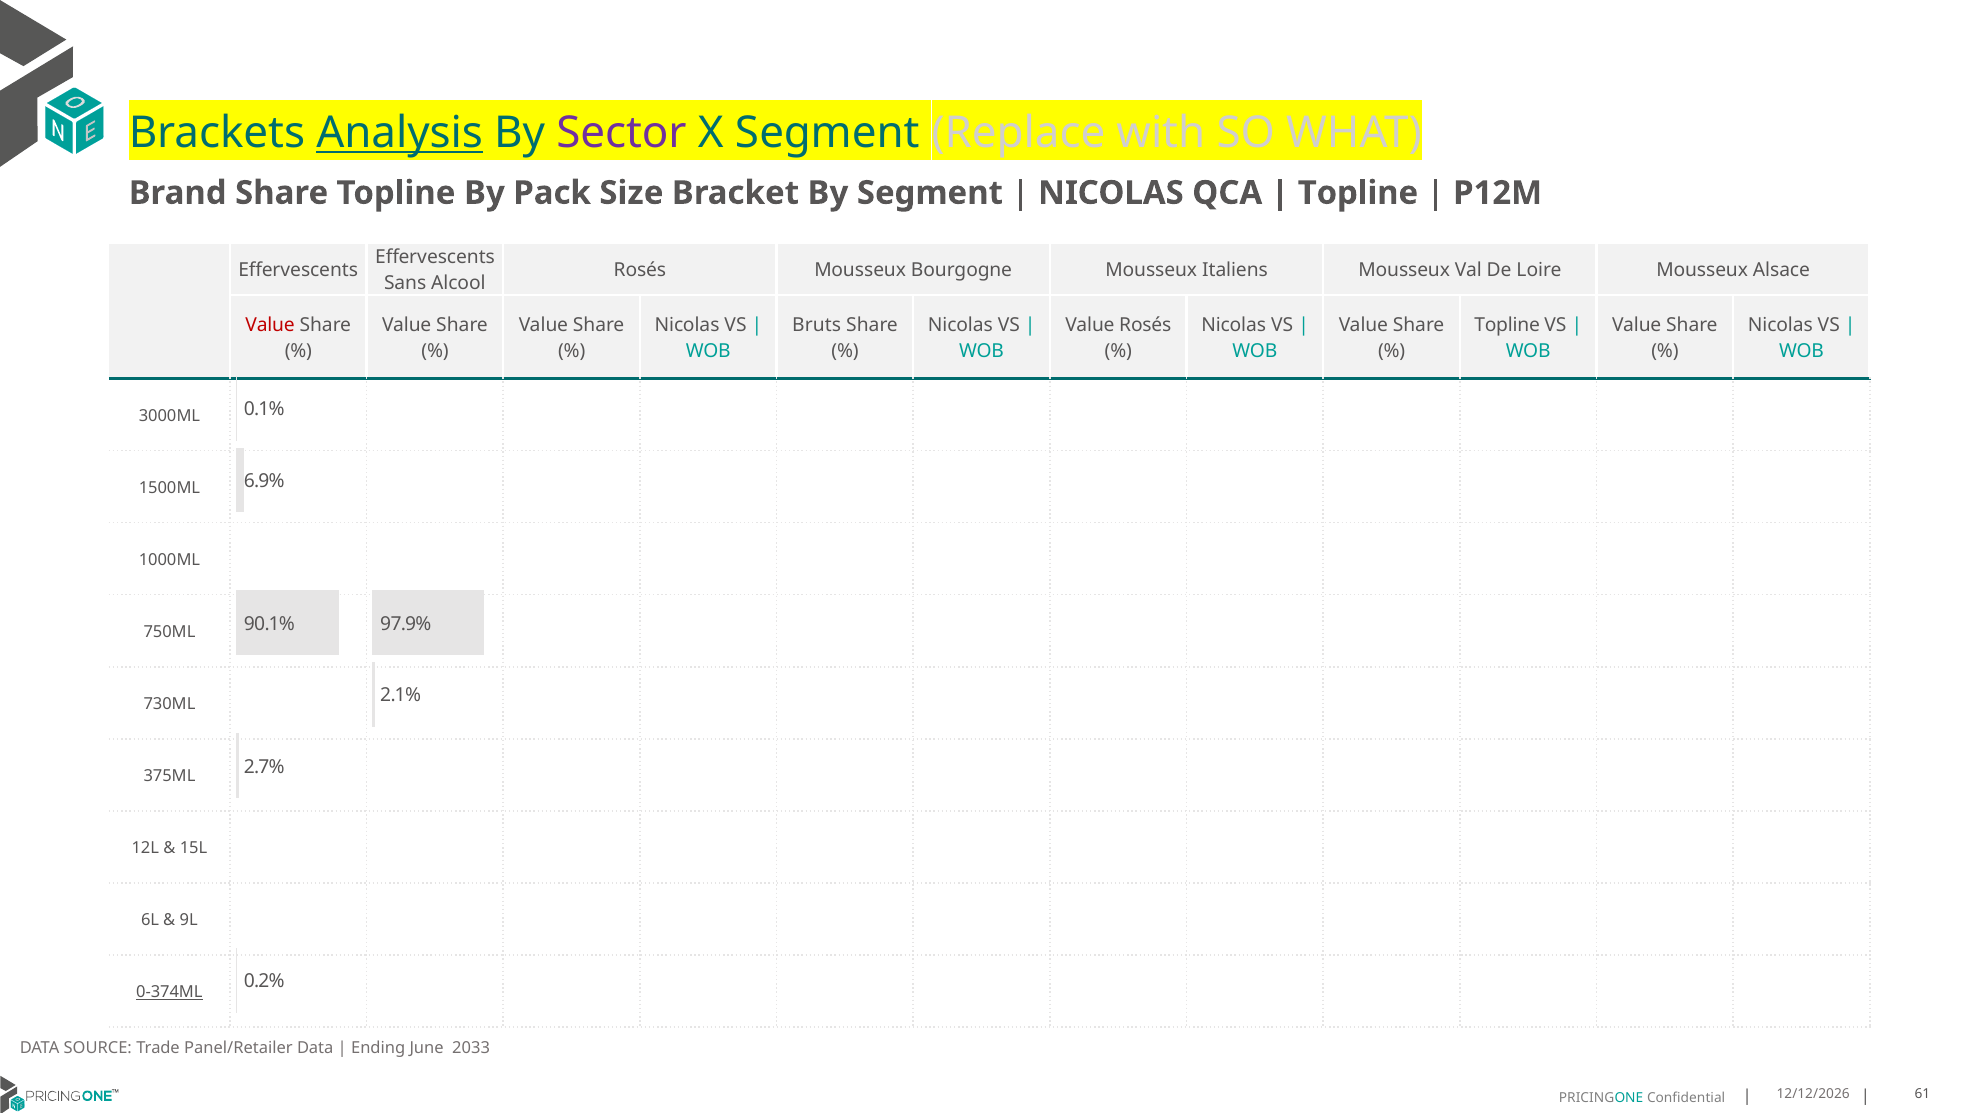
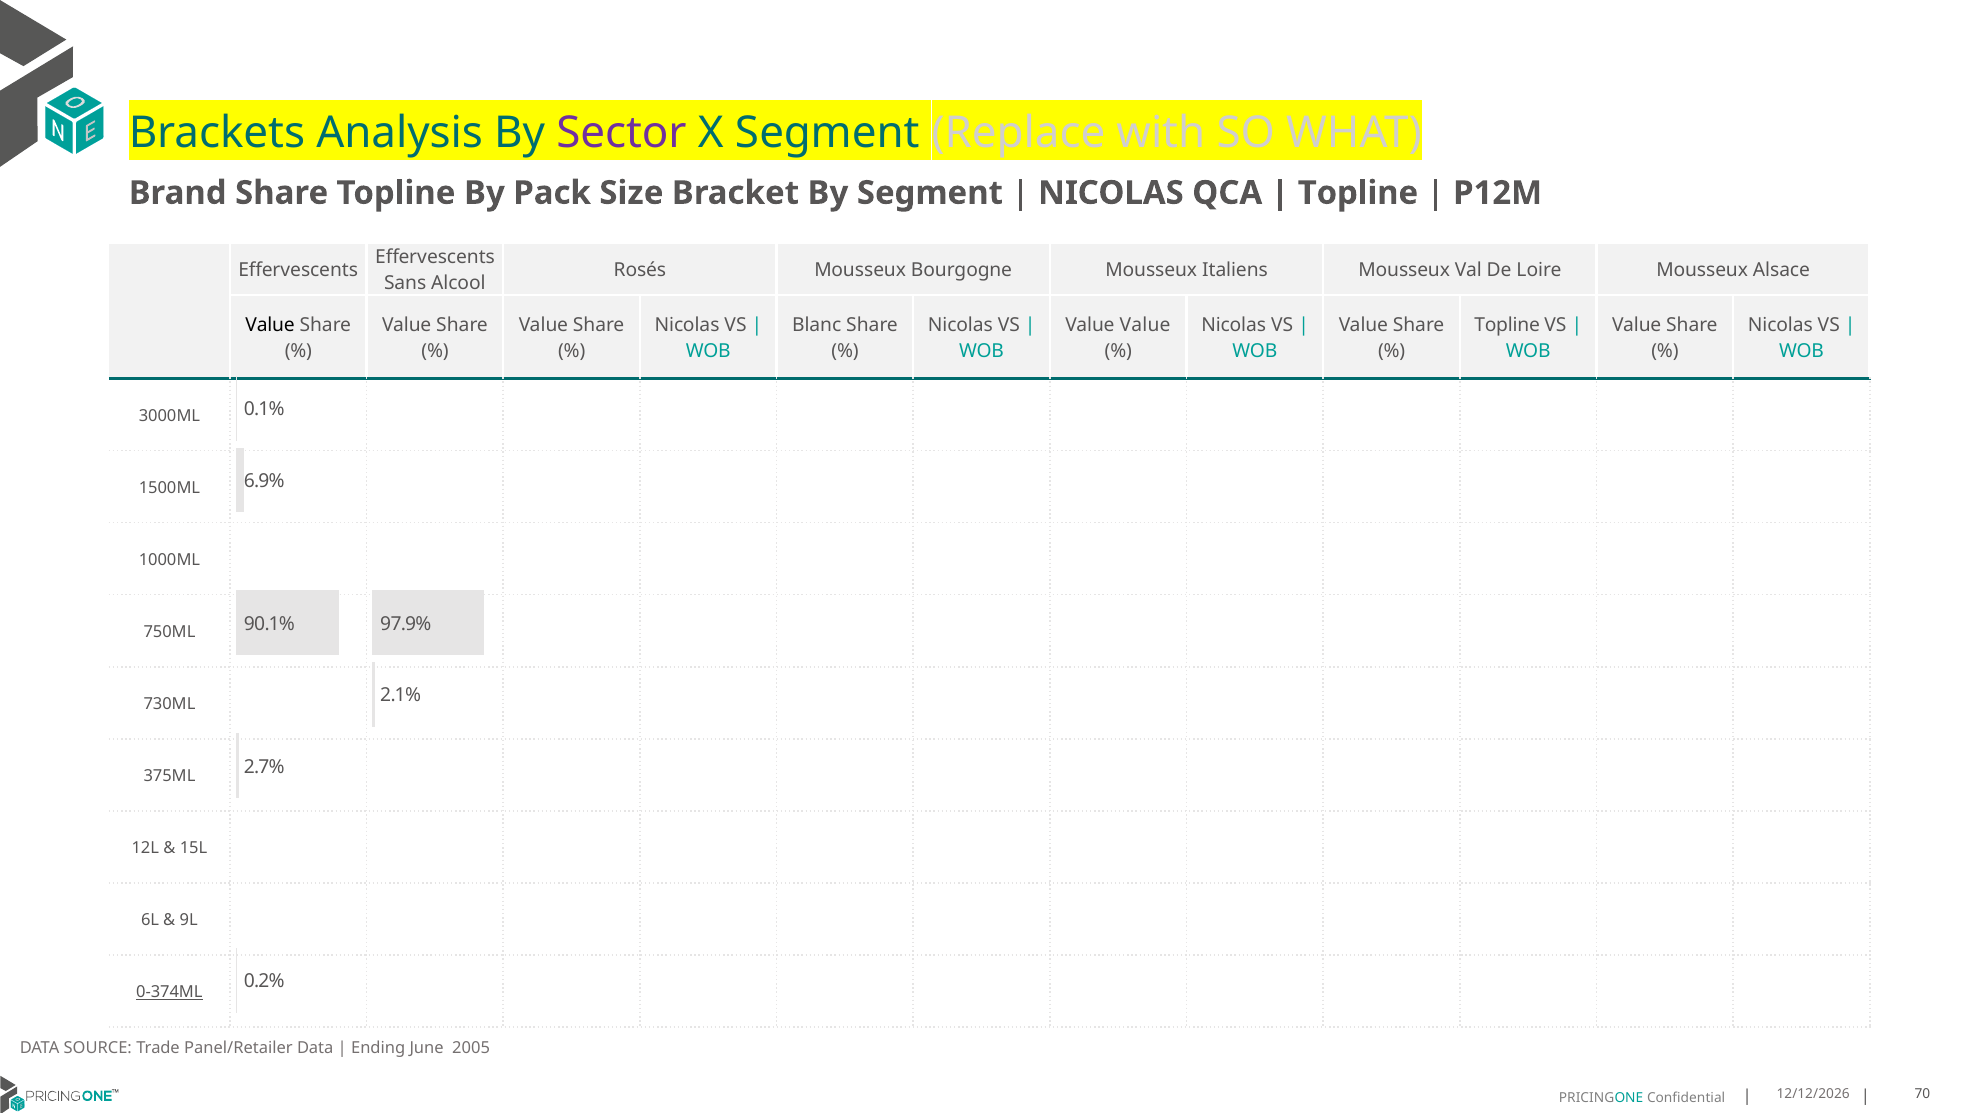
Analysis underline: present -> none
Value at (270, 325) colour: red -> black
Bruts: Bruts -> Blanc
Value Rosés: Rosés -> Value
2033: 2033 -> 2005
61: 61 -> 70
